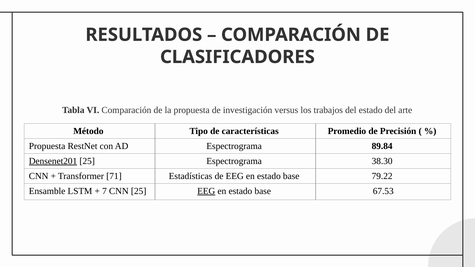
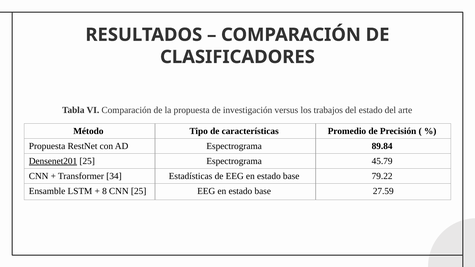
38.30: 38.30 -> 45.79
71: 71 -> 34
7: 7 -> 8
EEG at (206, 191) underline: present -> none
67.53: 67.53 -> 27.59
